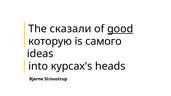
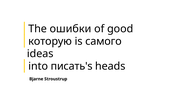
сказали: сказали -> ошибки
good underline: present -> none
курсах's: курсах's -> писать's
